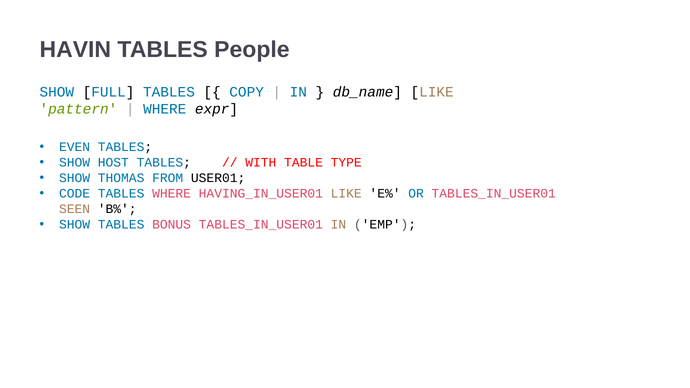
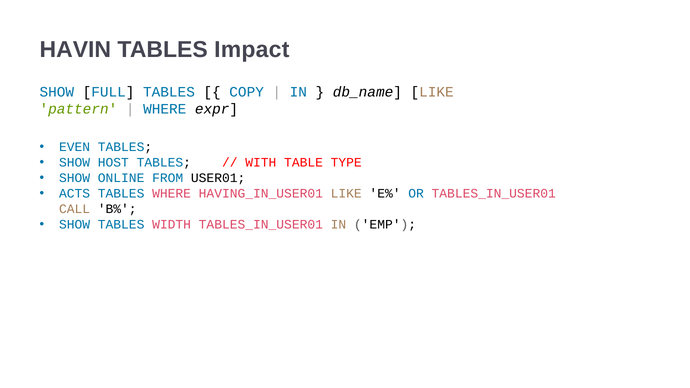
People: People -> Impact
THOMAS: THOMAS -> ONLINE
CODE: CODE -> ACTS
SEEN: SEEN -> CALL
BONUS: BONUS -> WIDTH
